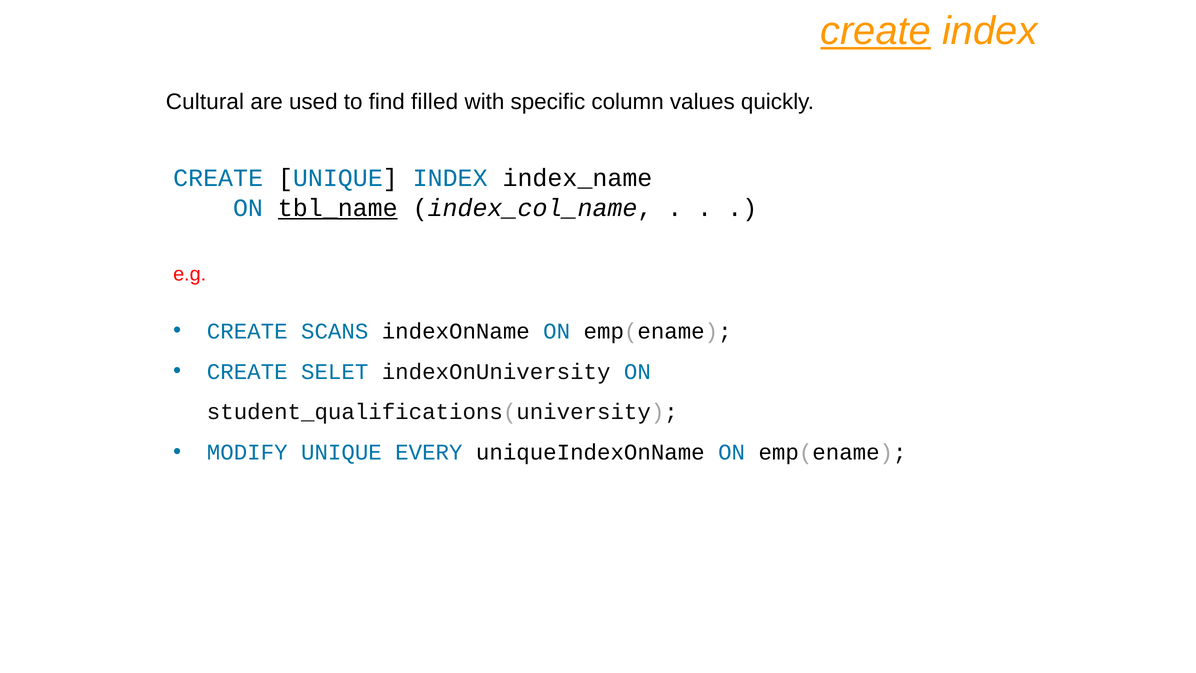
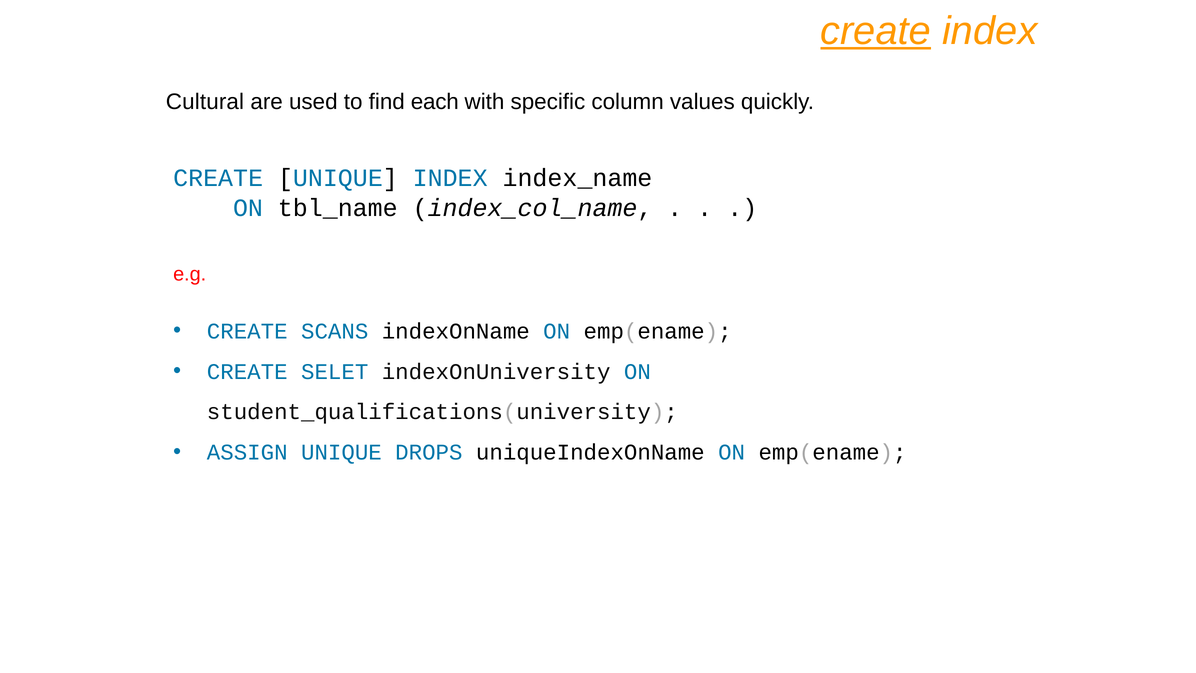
filled: filled -> each
tbl_name underline: present -> none
MODIFY: MODIFY -> ASSIGN
EVERY: EVERY -> DROPS
